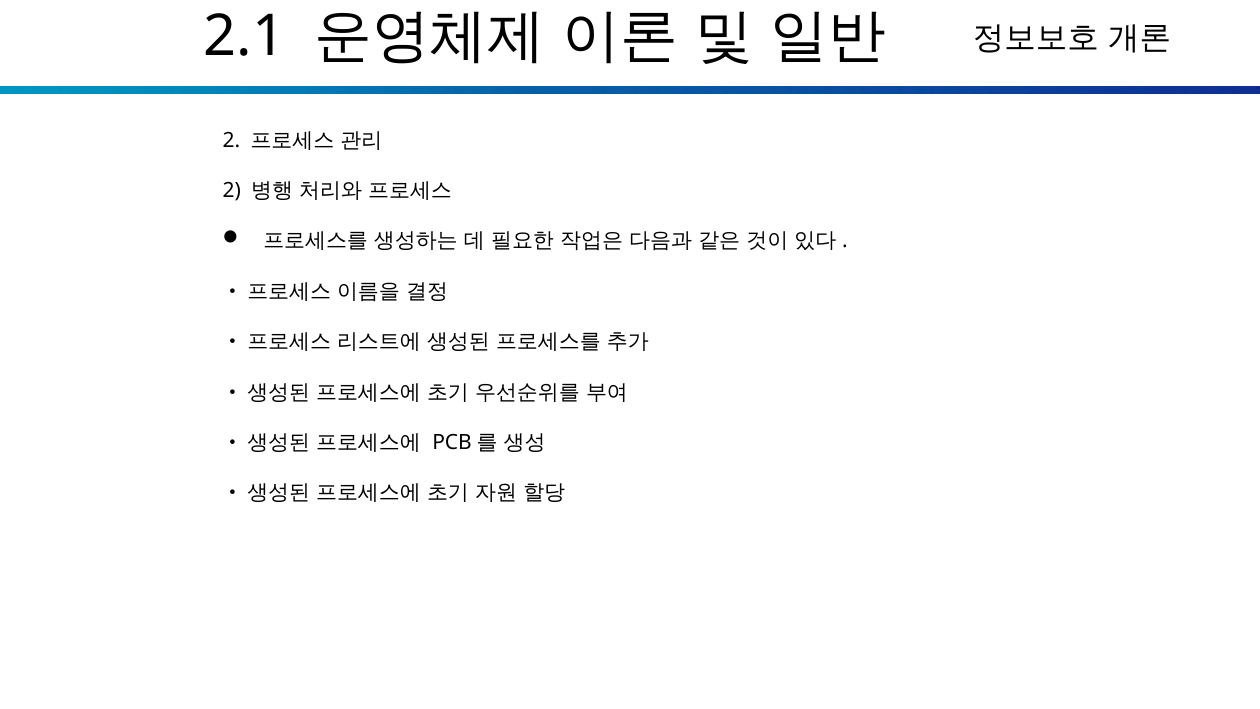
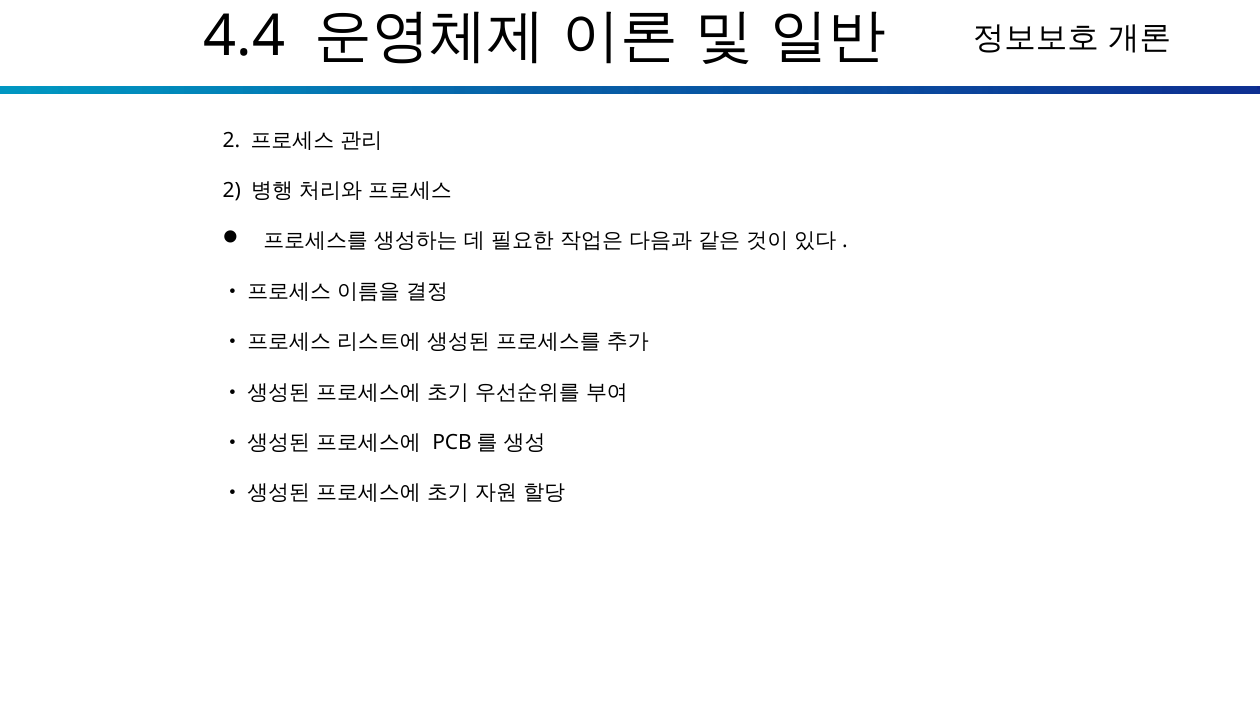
2.1: 2.1 -> 4.4
